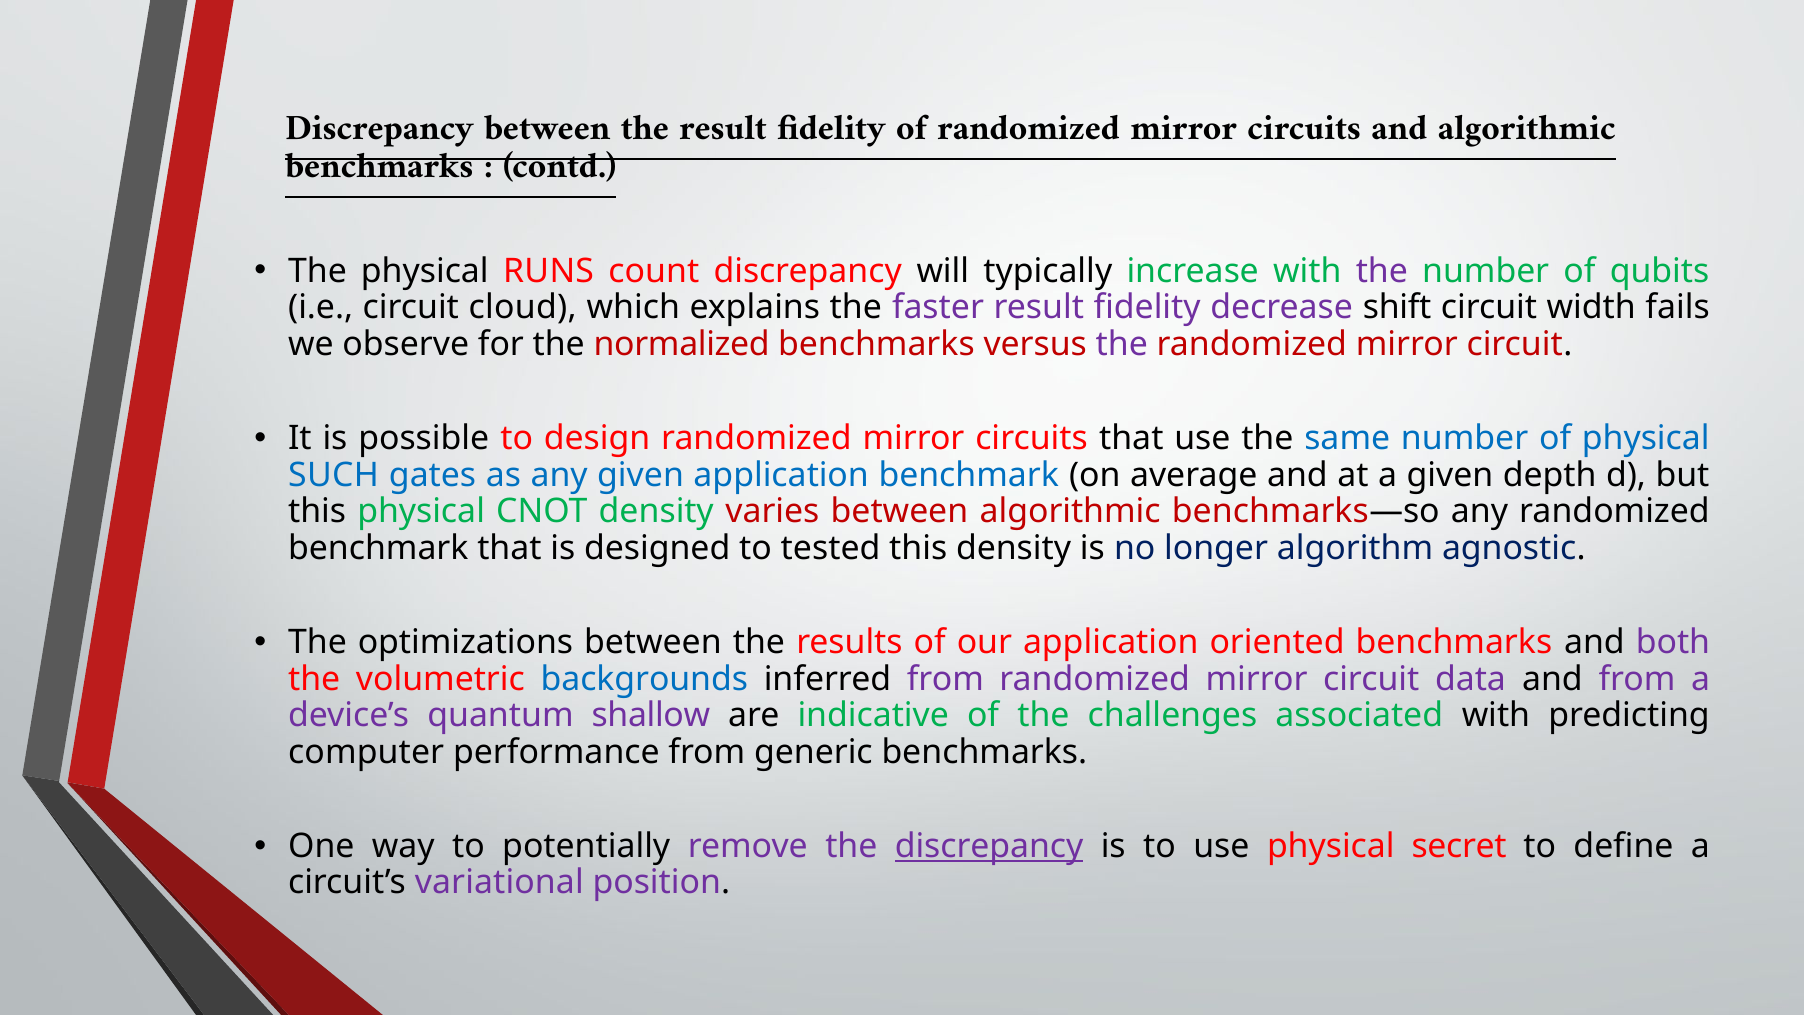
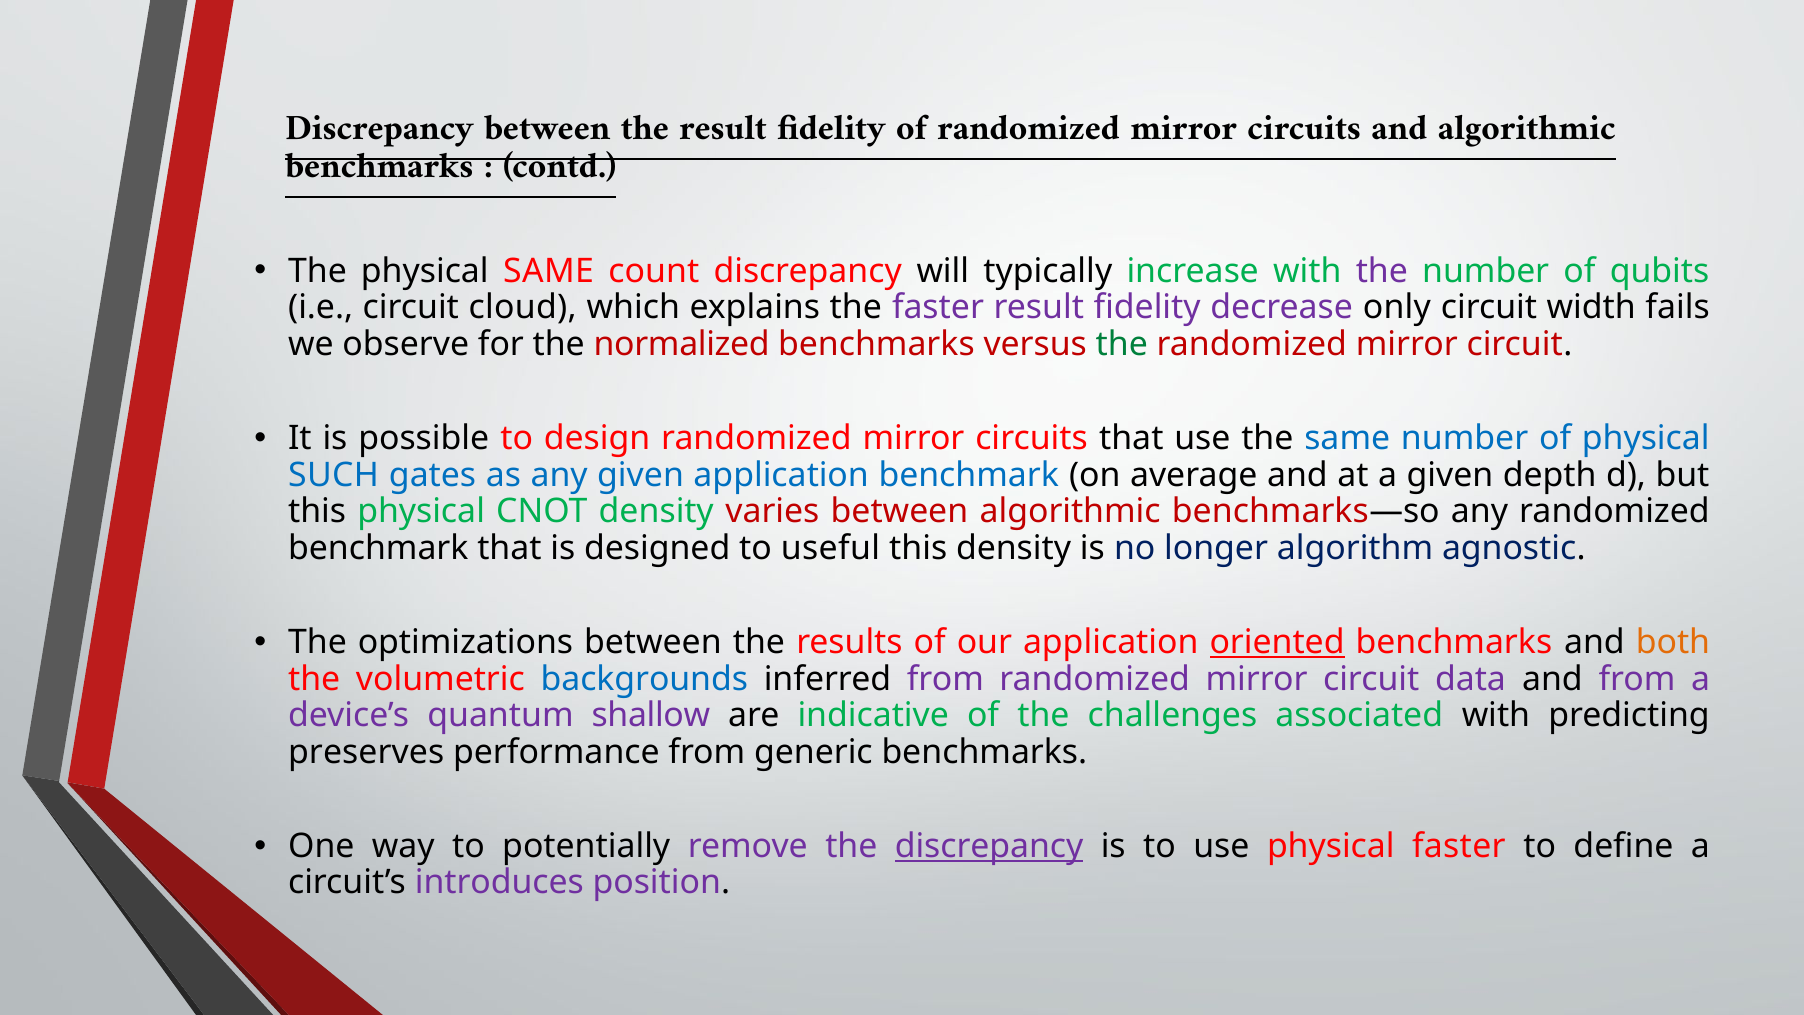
physical RUNS: RUNS -> SAME
shift: shift -> only
the at (1122, 344) colour: purple -> green
tested: tested -> useful
oriented underline: none -> present
both colour: purple -> orange
computer: computer -> preserves
physical secret: secret -> faster
variational: variational -> introduces
